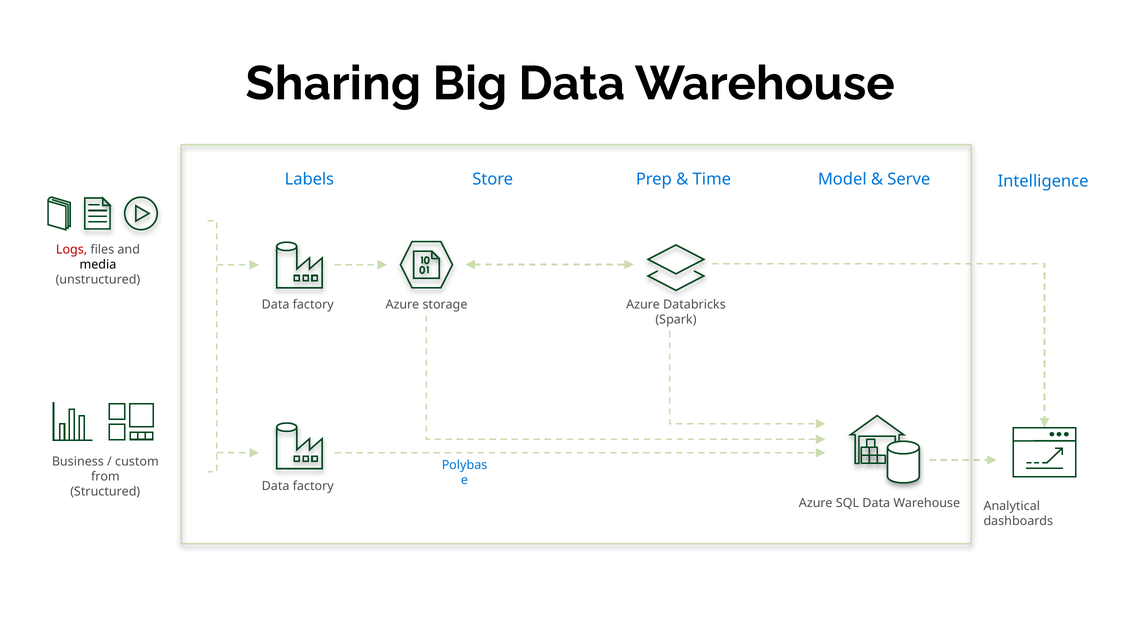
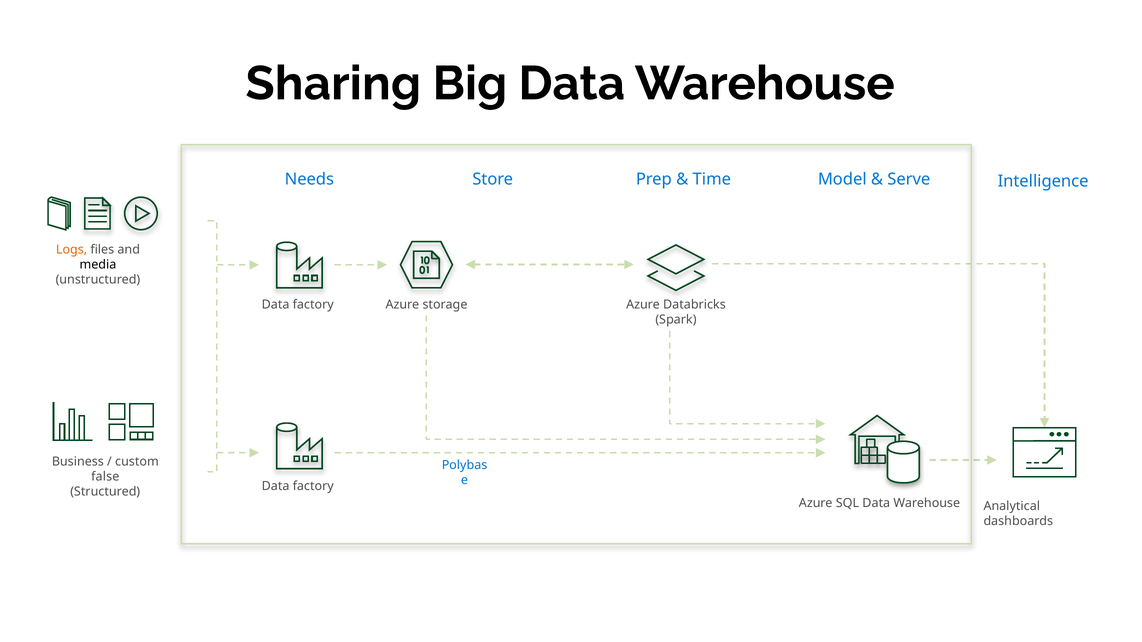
Labels: Labels -> Needs
Logs colour: red -> orange
from: from -> false
